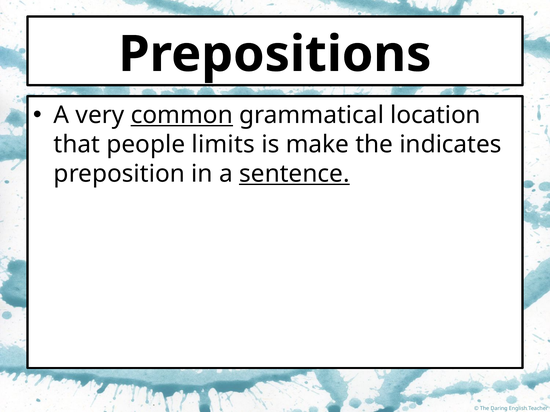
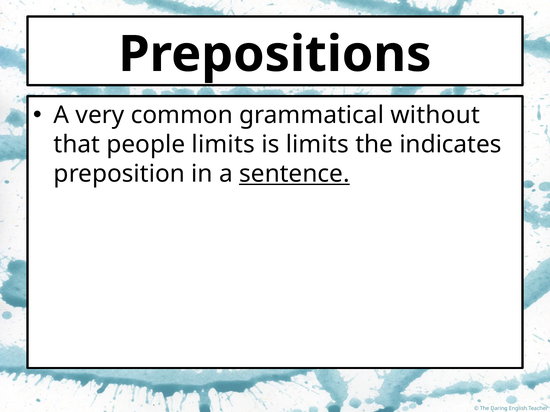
common underline: present -> none
location: location -> without
is make: make -> limits
